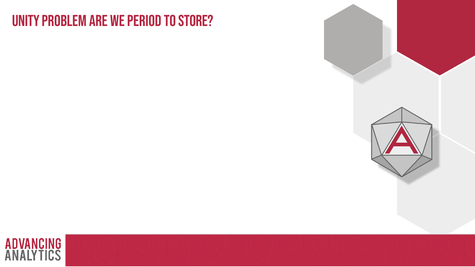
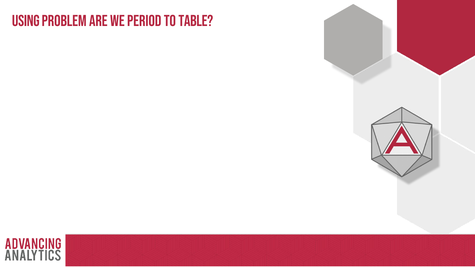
Unity: Unity -> Using
store: store -> table
